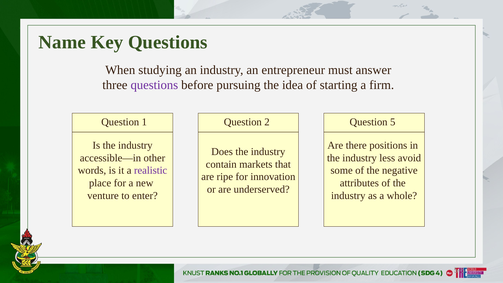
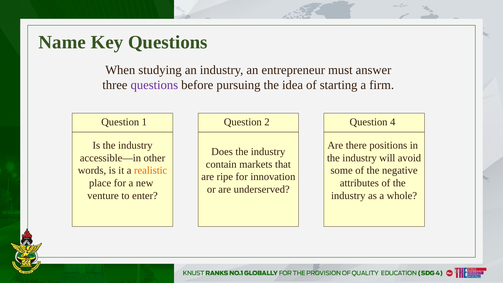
5: 5 -> 4
less: less -> will
realistic colour: purple -> orange
